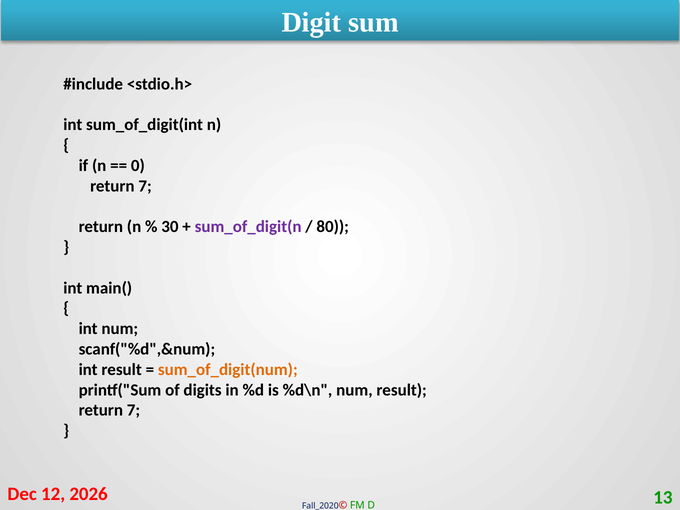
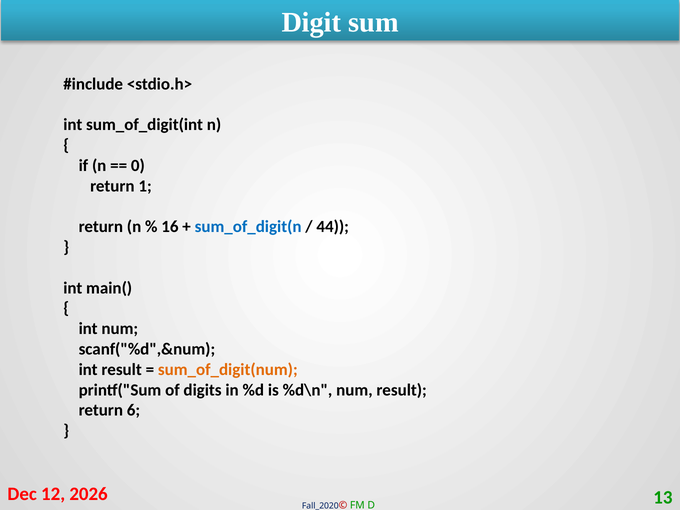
7 at (145, 186): 7 -> 1
30: 30 -> 16
sum_of_digit(n colour: purple -> blue
80: 80 -> 44
7 at (134, 410): 7 -> 6
